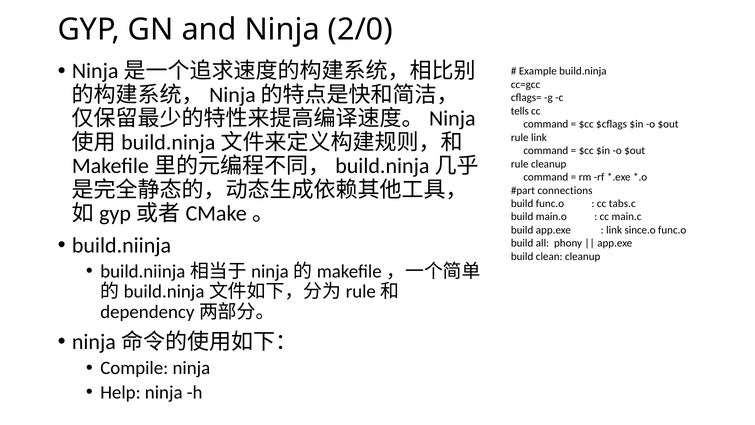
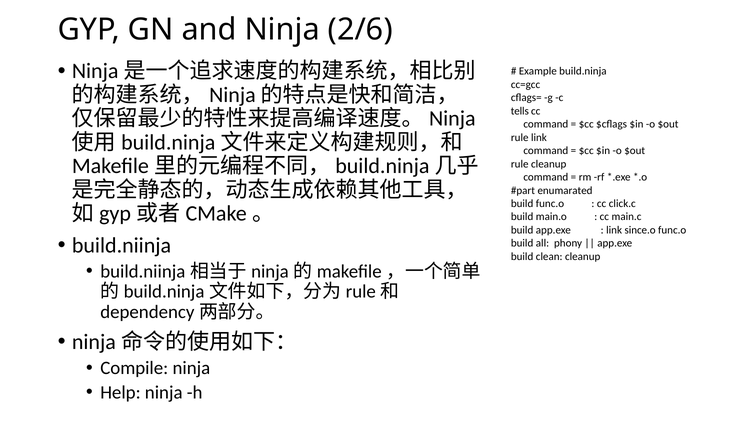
2/0: 2/0 -> 2/6
connections: connections -> enumarated
tabs.c: tabs.c -> click.c
